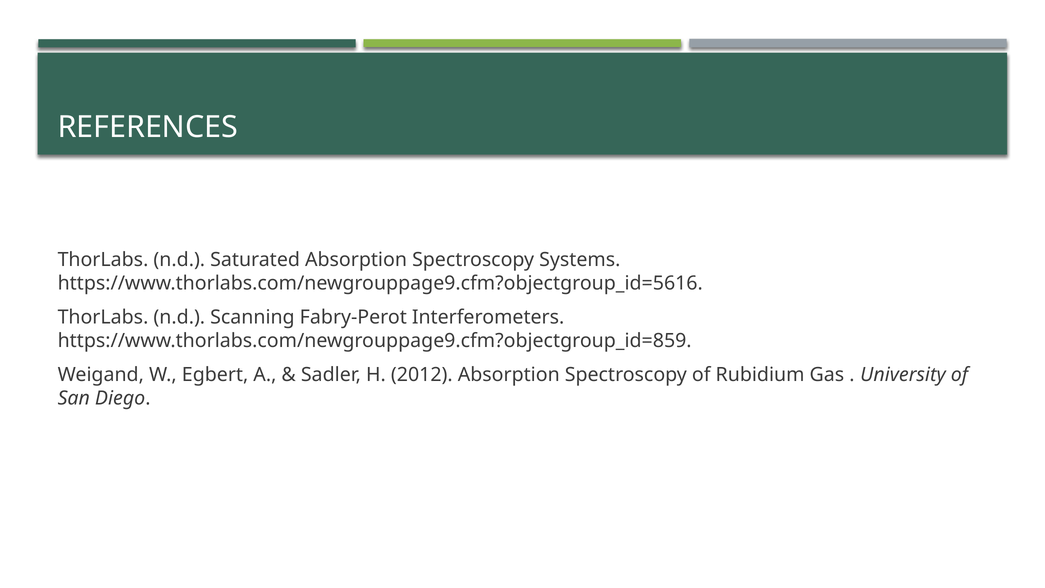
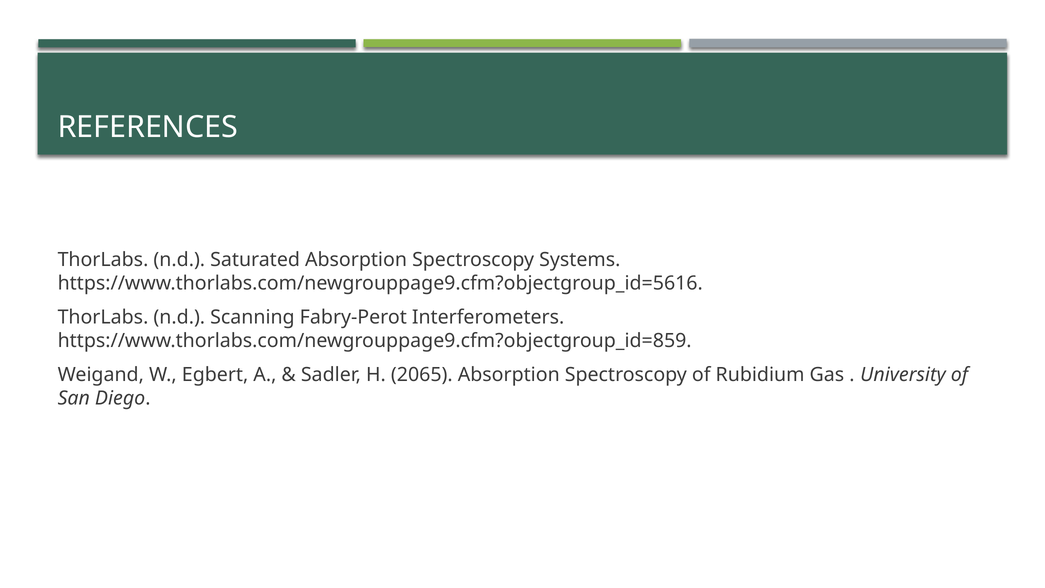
2012: 2012 -> 2065
